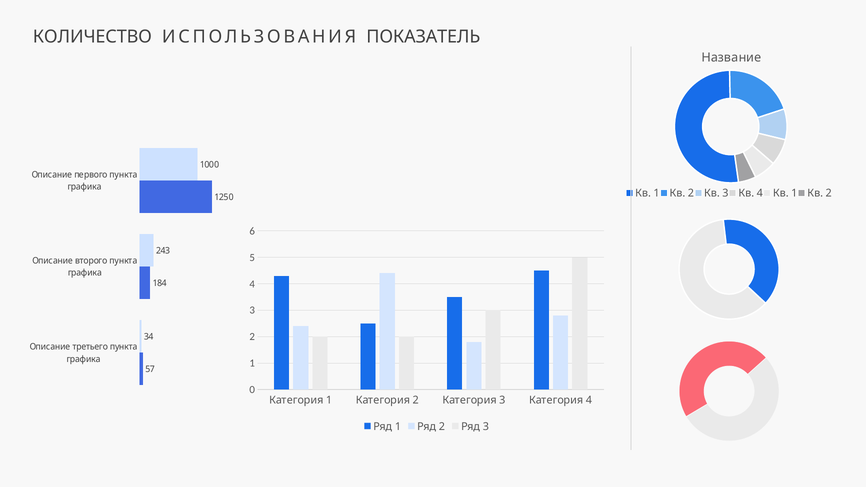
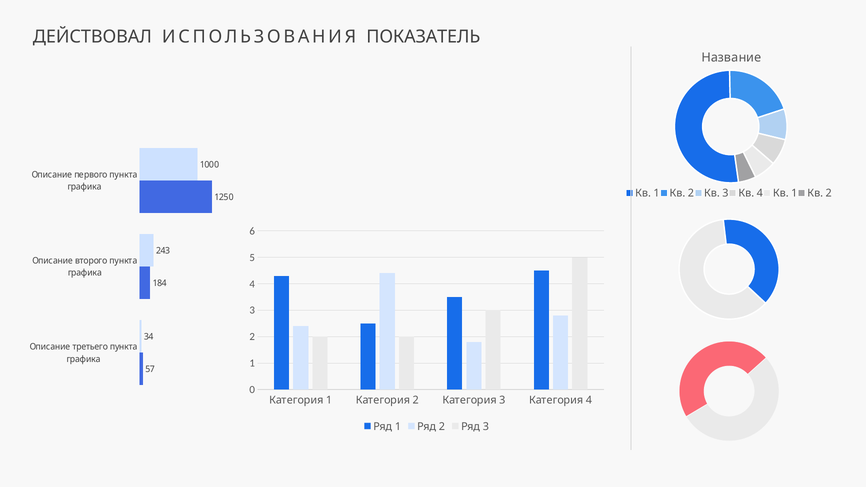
КОЛИЧЕСТВО: КОЛИЧЕСТВО -> ДЕЙСТВОВАЛ
